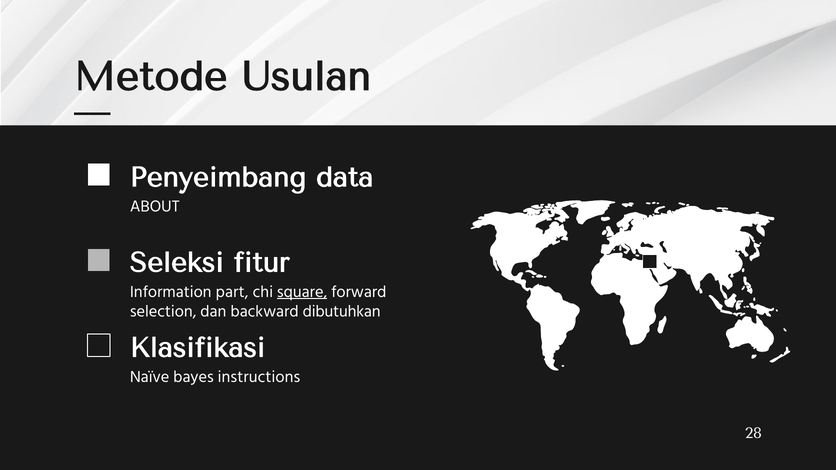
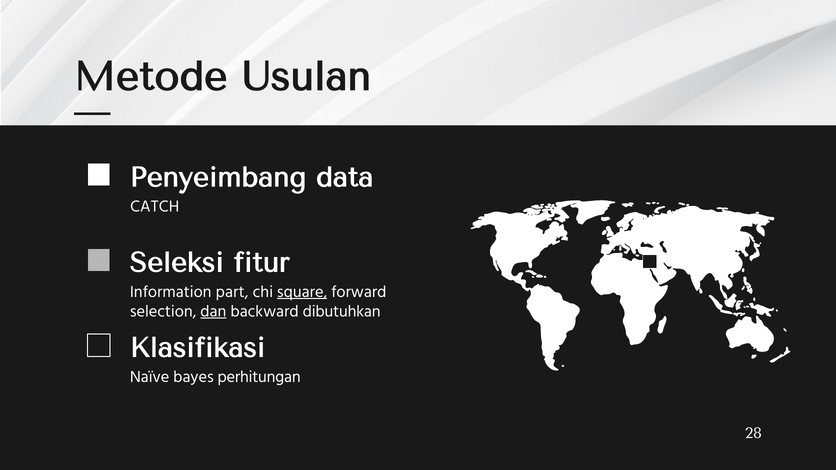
ABOUT: ABOUT -> CATCH
dan underline: none -> present
instructions: instructions -> perhitungan
